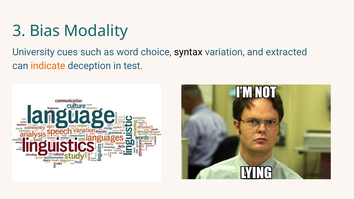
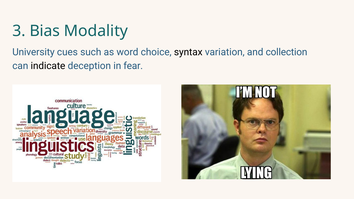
extracted: extracted -> collection
indicate colour: orange -> black
test: test -> fear
